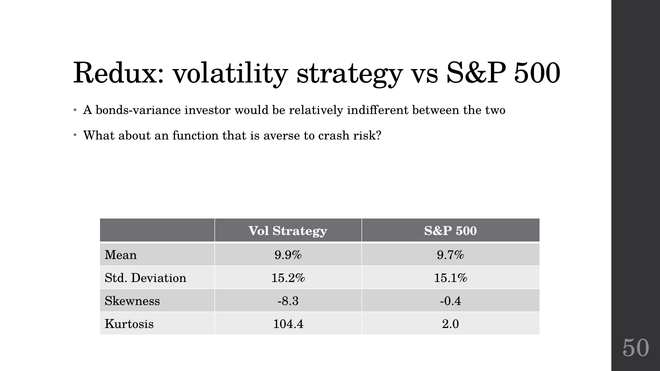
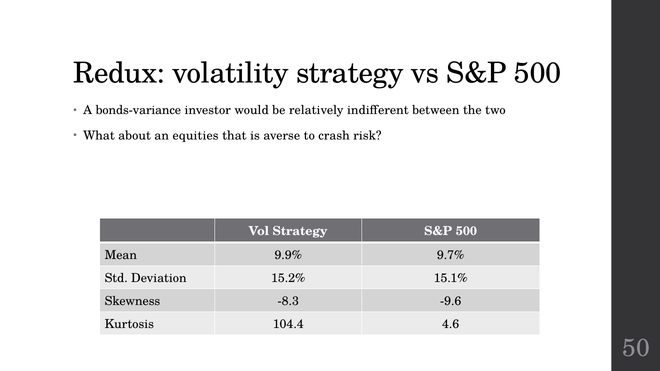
function: function -> equities
-0.4: -0.4 -> -9.6
2.0: 2.0 -> 4.6
